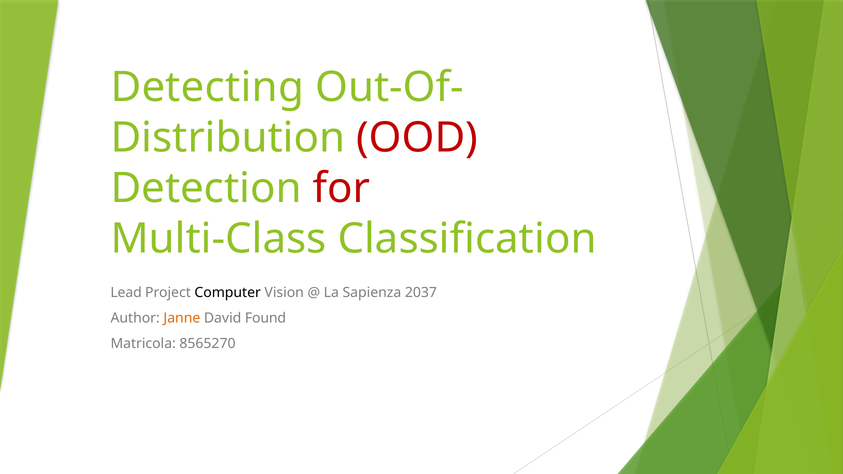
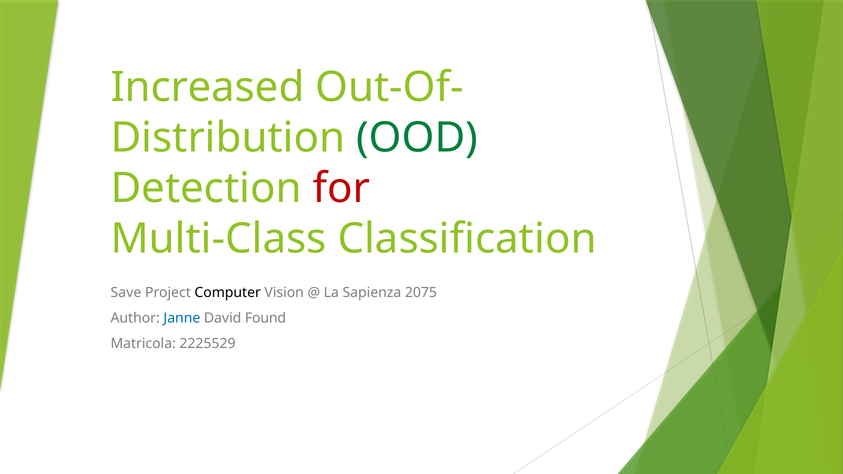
Detecting: Detecting -> Increased
OOD colour: red -> green
Lead: Lead -> Save
2037: 2037 -> 2075
Janne colour: orange -> blue
8565270: 8565270 -> 2225529
